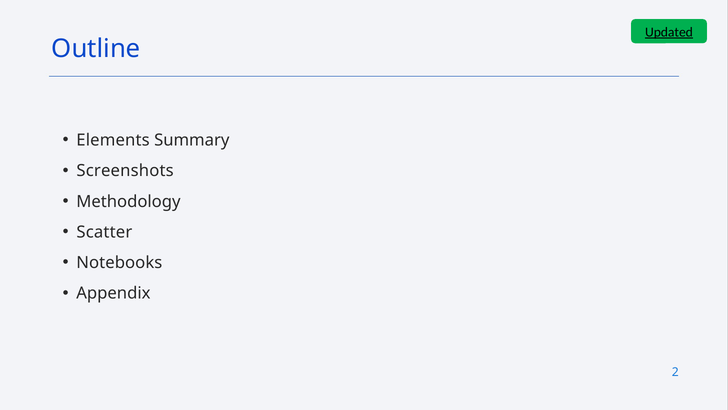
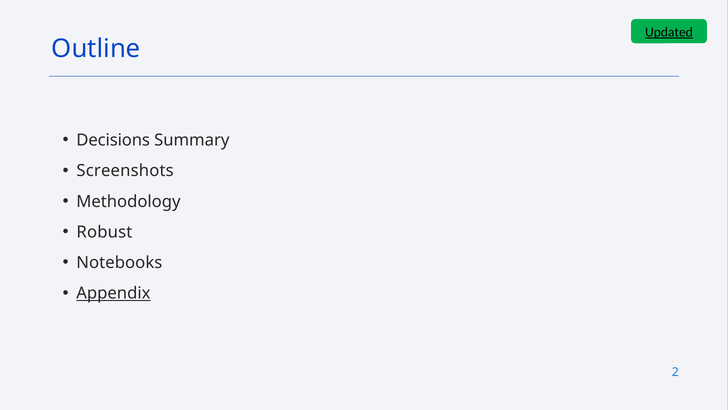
Elements: Elements -> Decisions
Scatter: Scatter -> Robust
Appendix underline: none -> present
